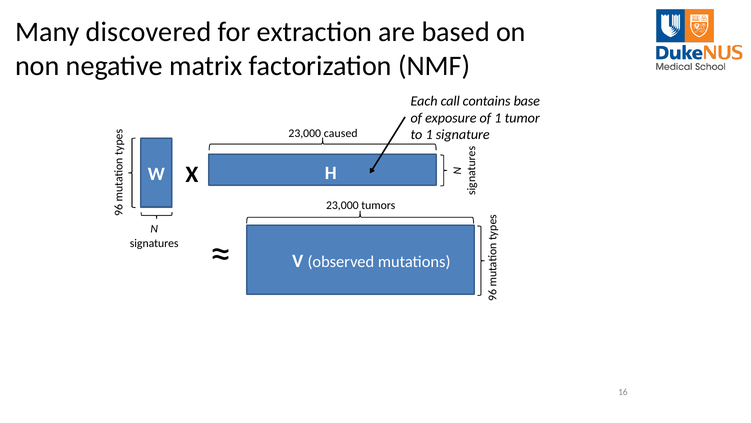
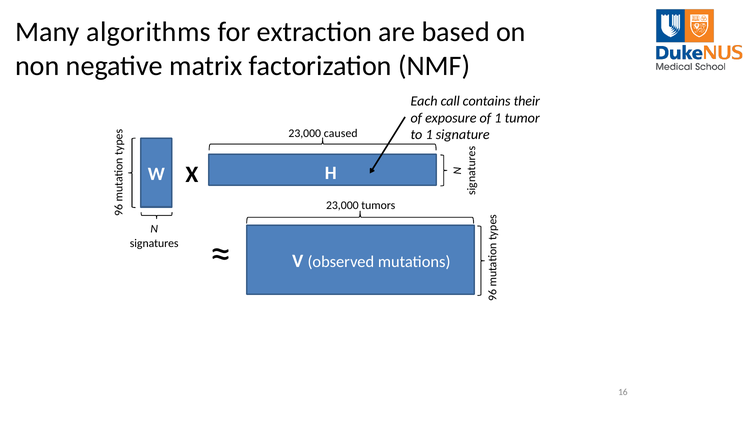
discovered: discovered -> algorithms
base: base -> their
